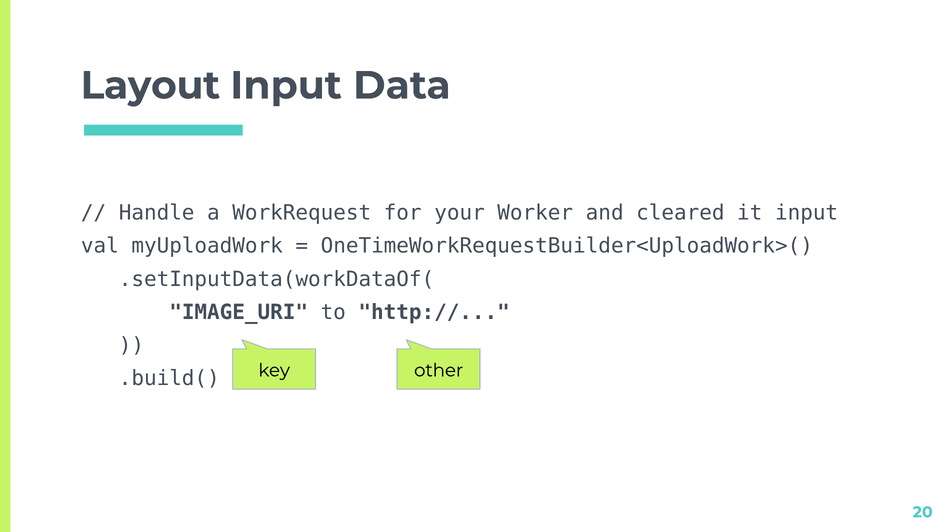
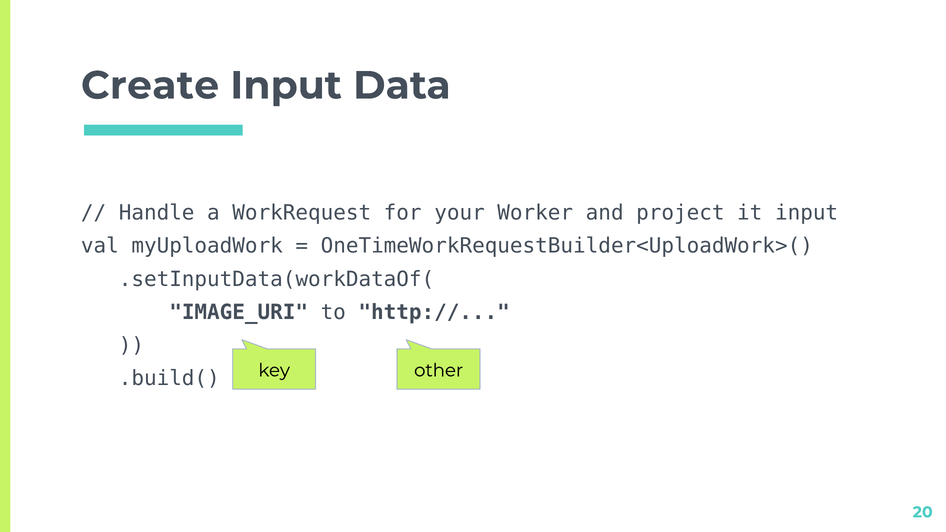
Layout: Layout -> Create
cleared: cleared -> project
